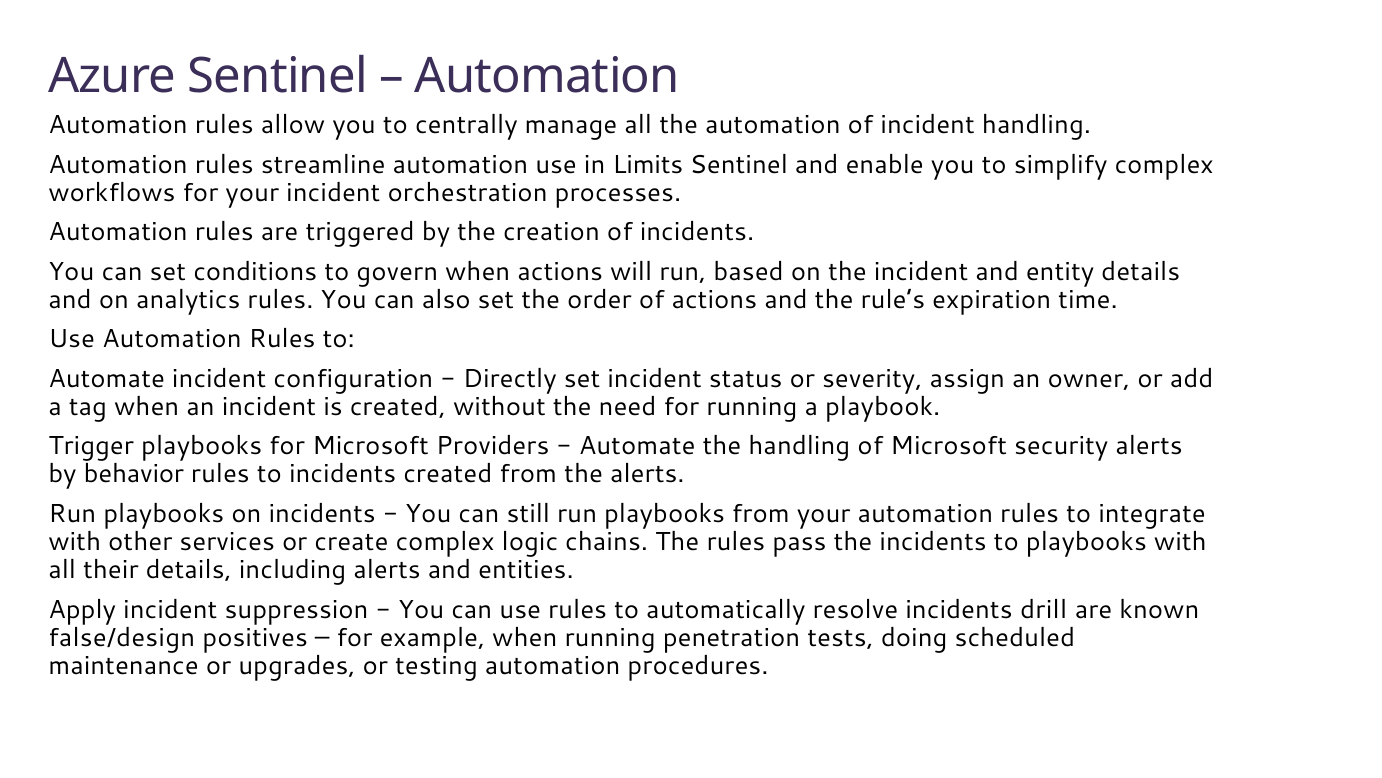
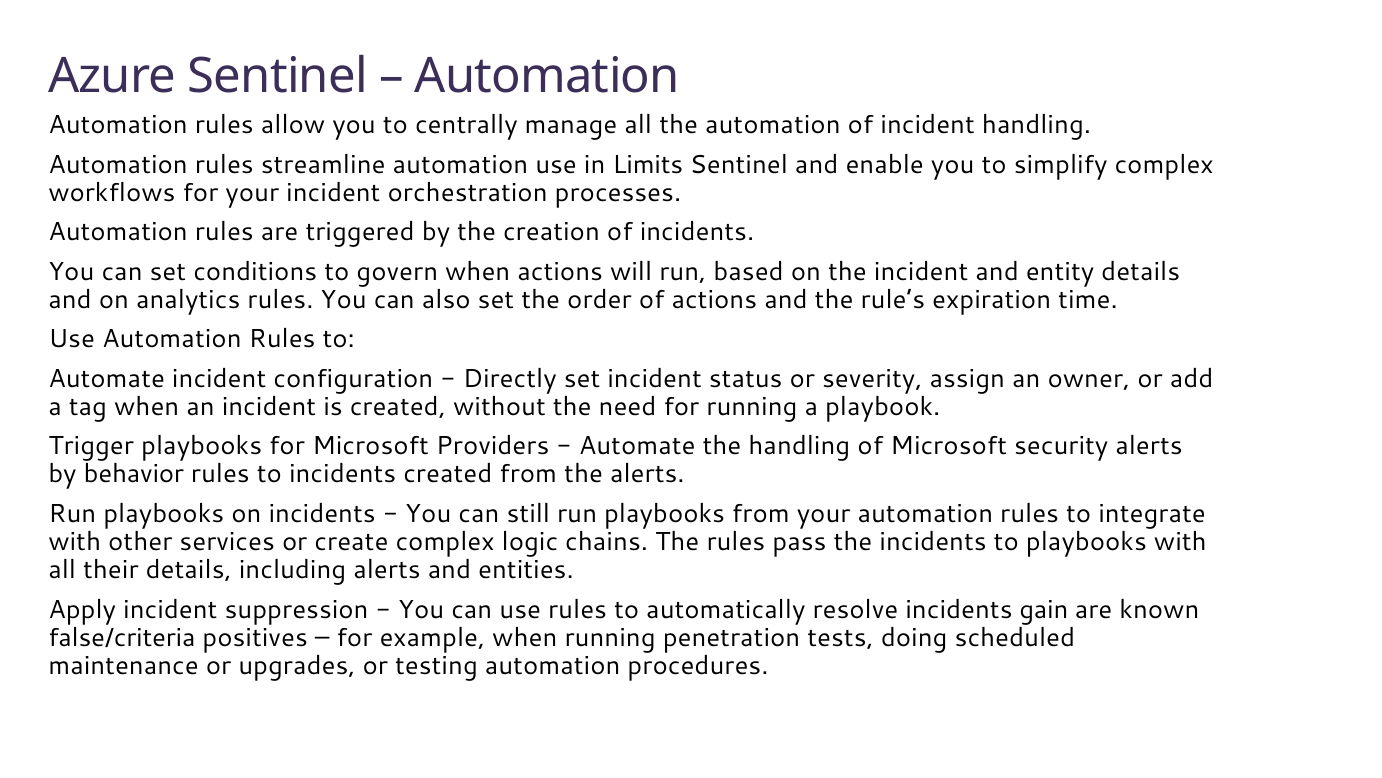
drill: drill -> gain
false/design: false/design -> false/criteria
